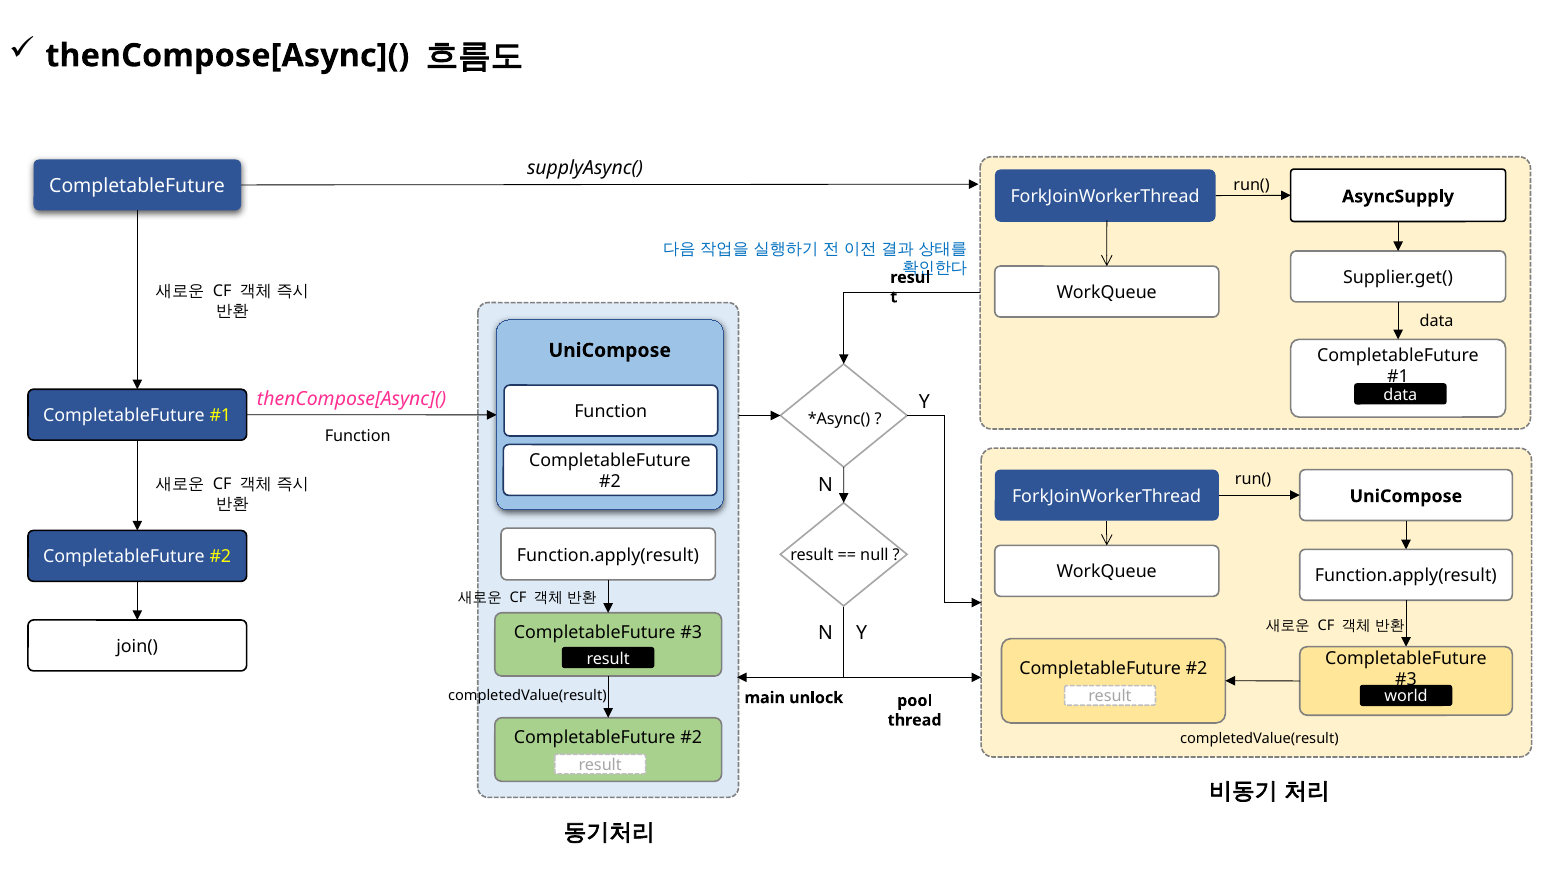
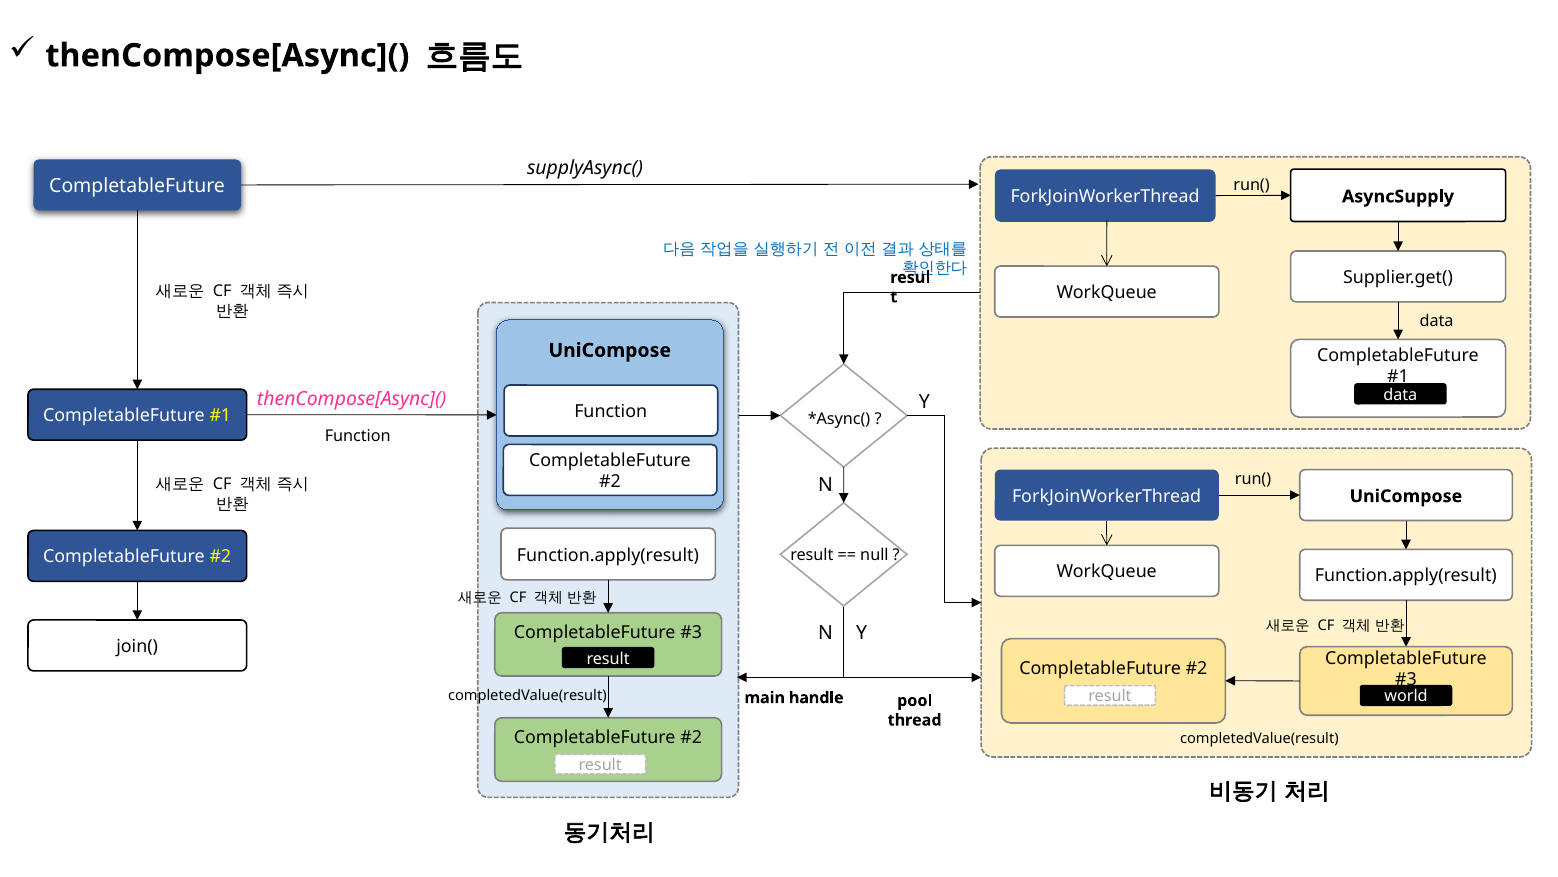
unlock: unlock -> handle
